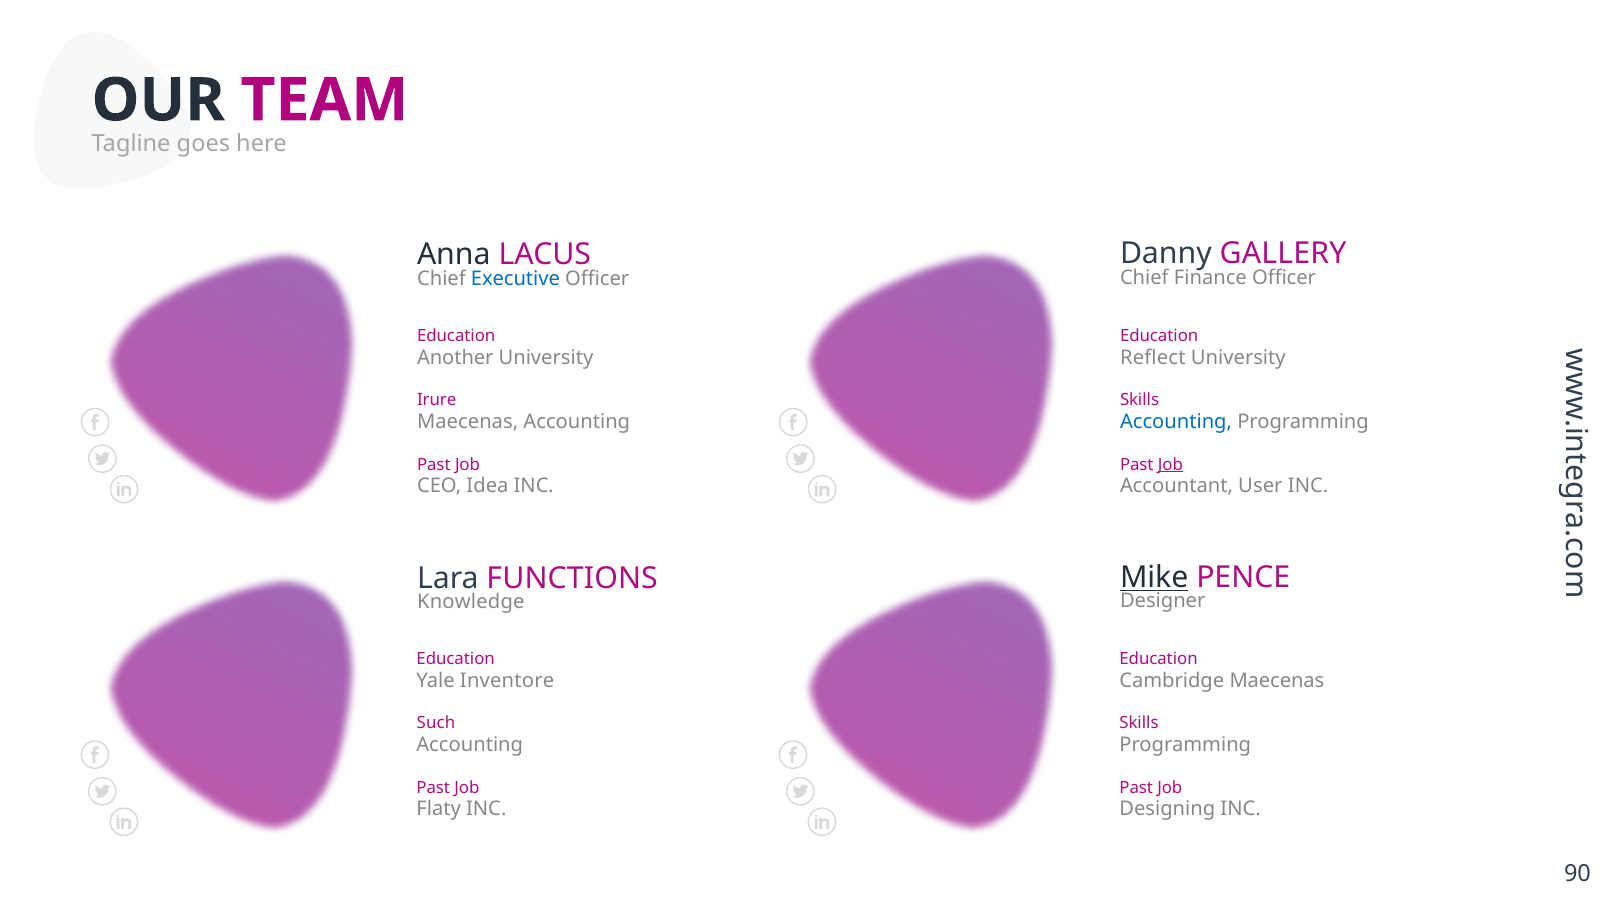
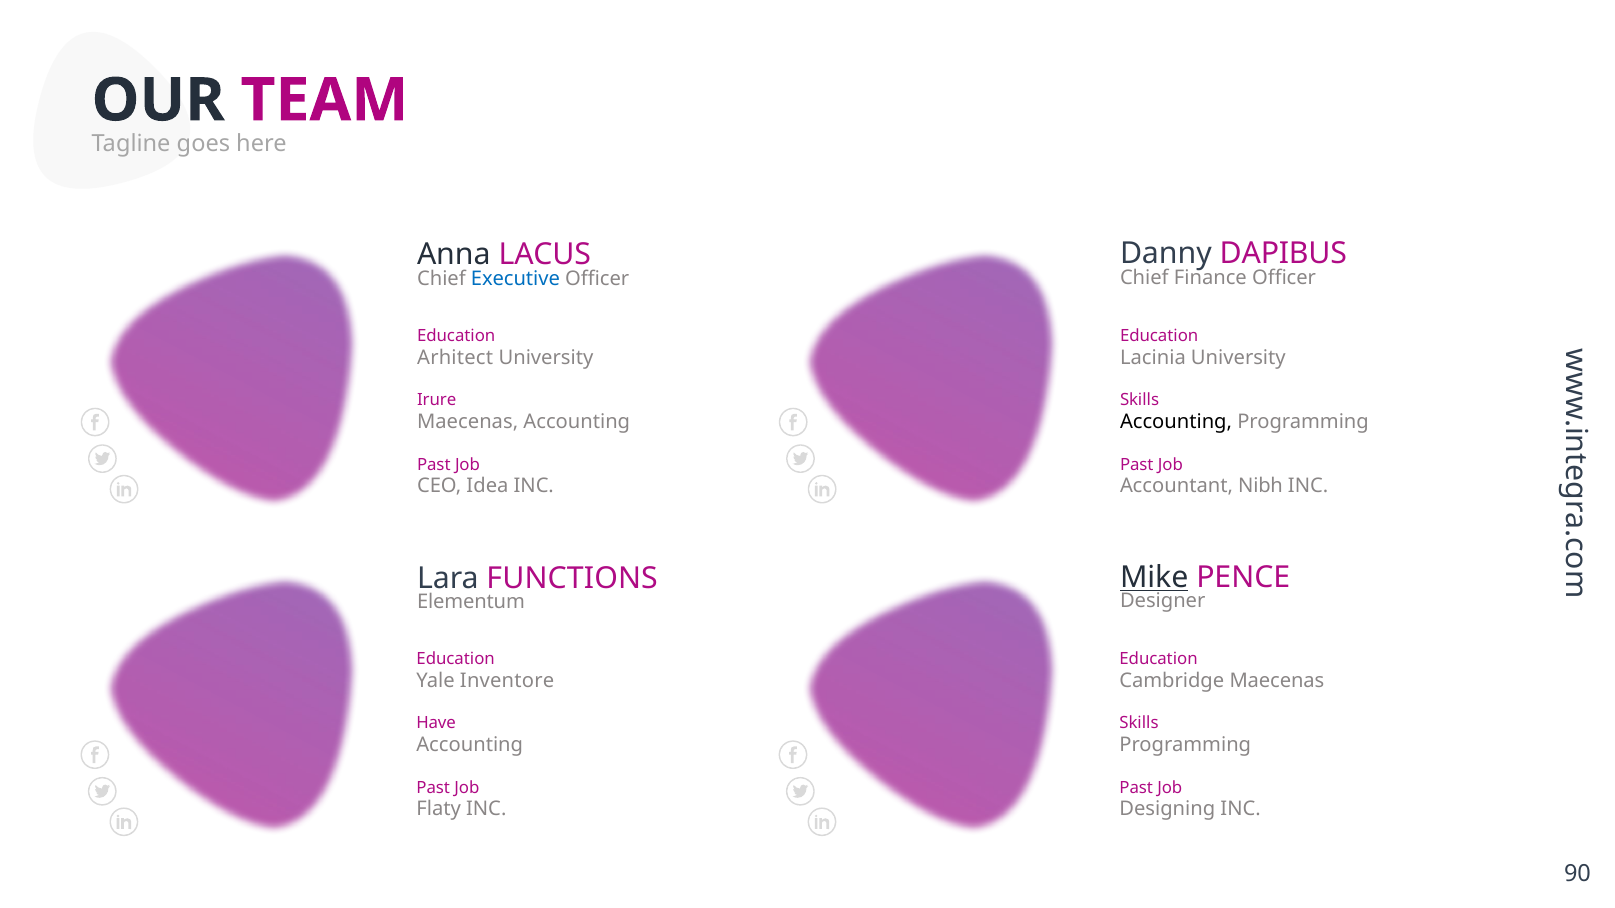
GALLERY: GALLERY -> DAPIBUS
Another: Another -> Arhitect
Reflect: Reflect -> Lacinia
Accounting at (1176, 422) colour: blue -> black
Job at (1170, 465) underline: present -> none
User: User -> Nibh
Knowledge: Knowledge -> Elementum
Such: Such -> Have
